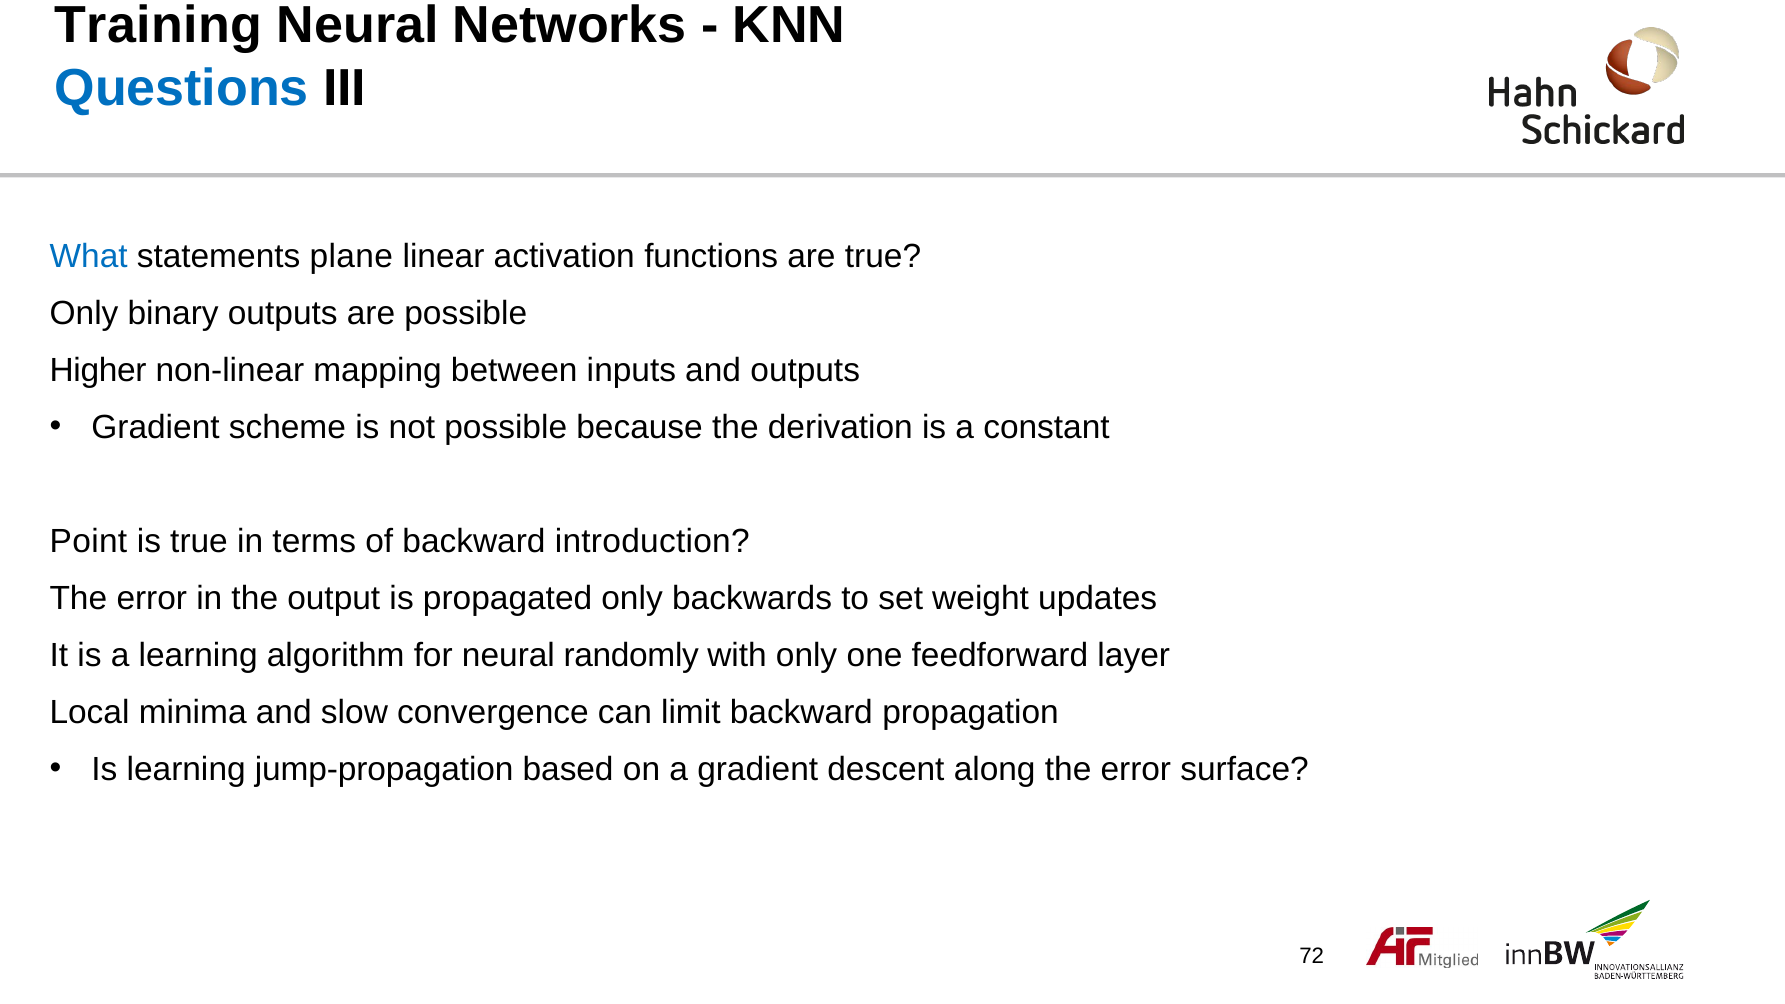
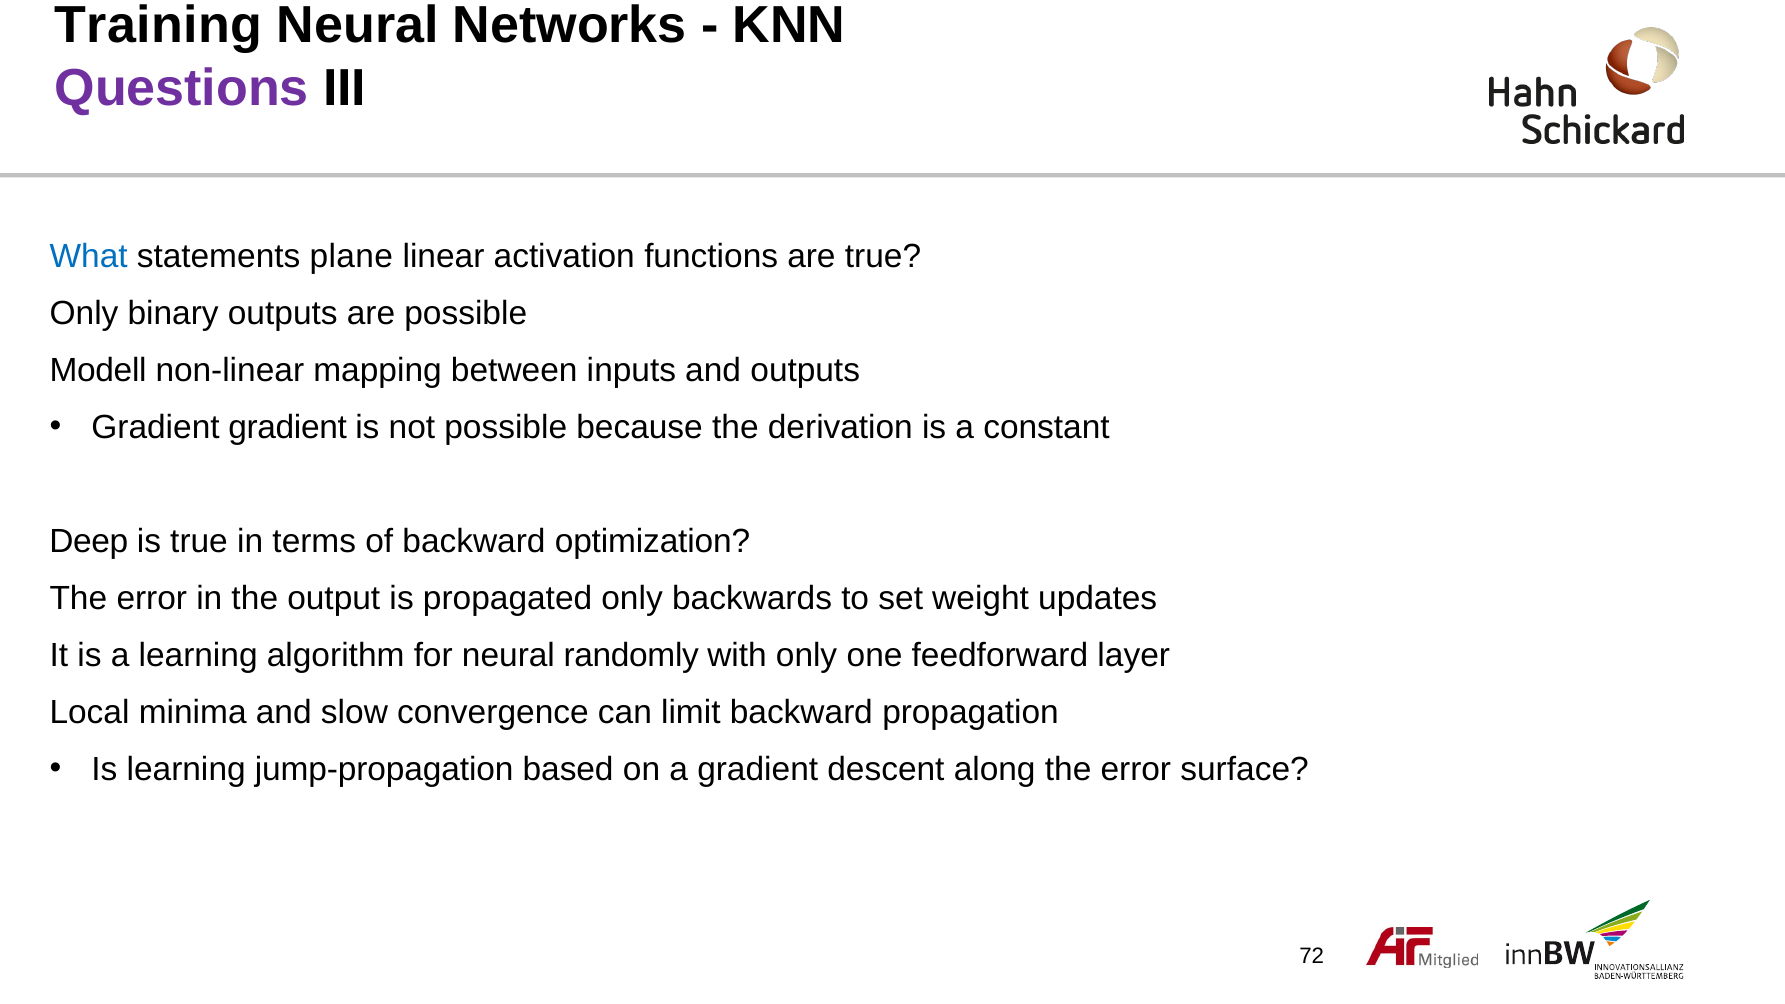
Questions colour: blue -> purple
Higher: Higher -> Modell
Gradient scheme: scheme -> gradient
Point: Point -> Deep
introduction: introduction -> optimization
